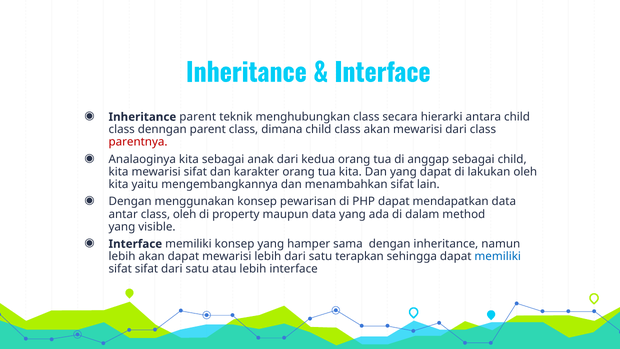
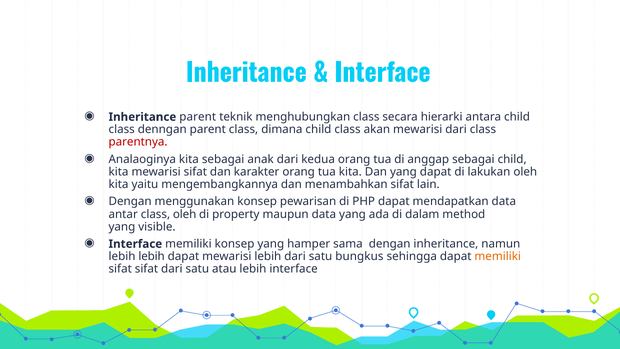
lebih akan: akan -> lebih
terapkan: terapkan -> bungkus
memiliki at (498, 256) colour: blue -> orange
